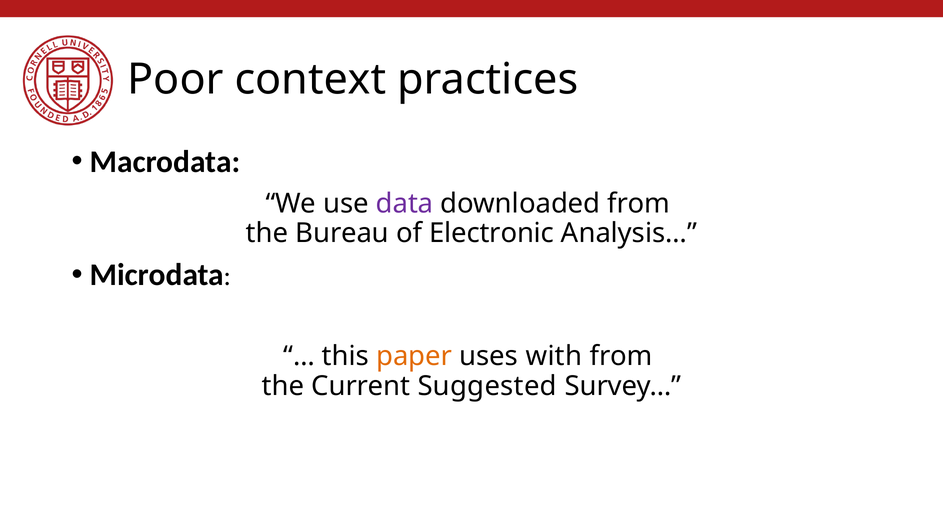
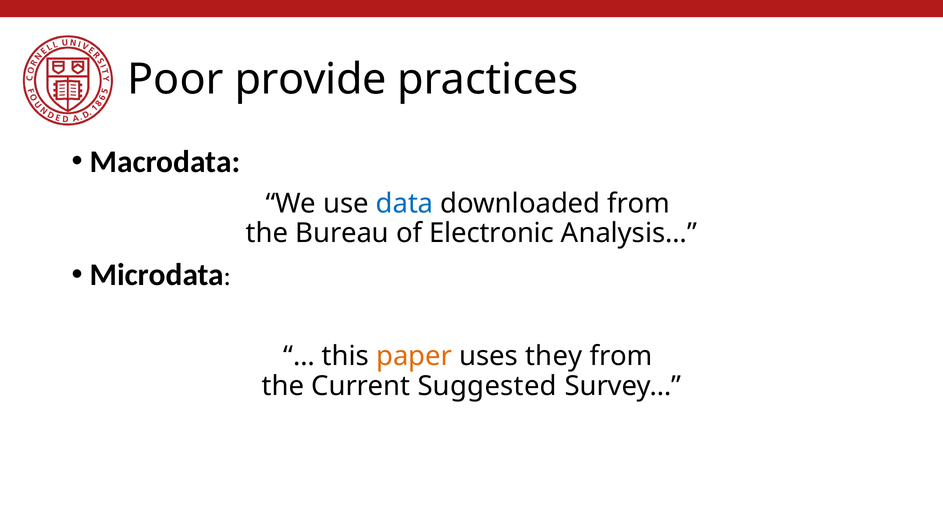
context: context -> provide
data colour: purple -> blue
with: with -> they
